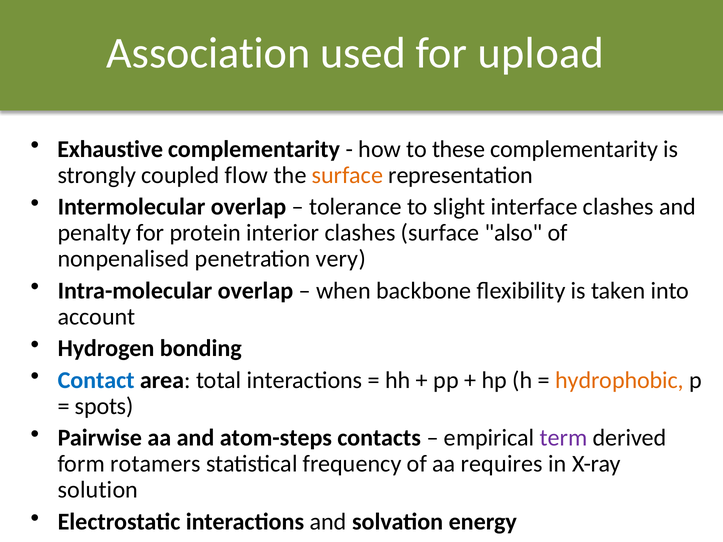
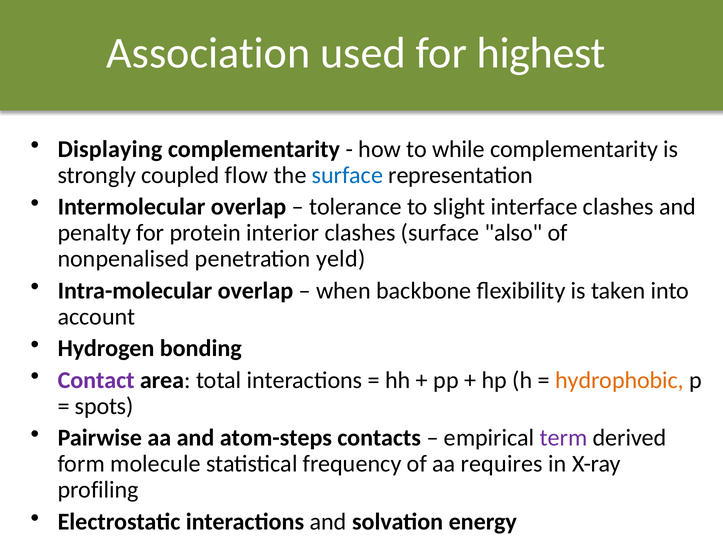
upload: upload -> highest
Exhaustive: Exhaustive -> Displaying
these: these -> while
surface at (347, 175) colour: orange -> blue
very: very -> yeld
Contact colour: blue -> purple
rotamers: rotamers -> molecule
solution: solution -> profiling
